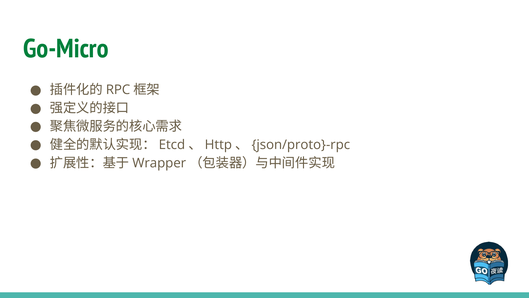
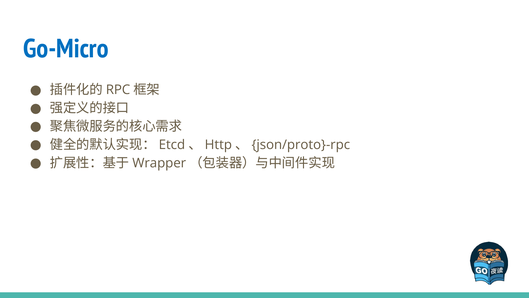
Go-Micro colour: green -> blue
